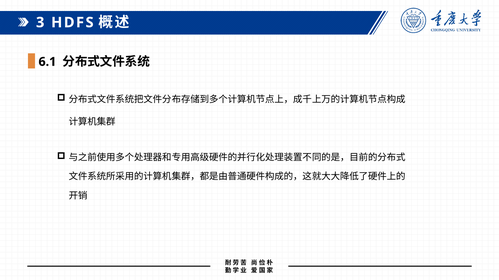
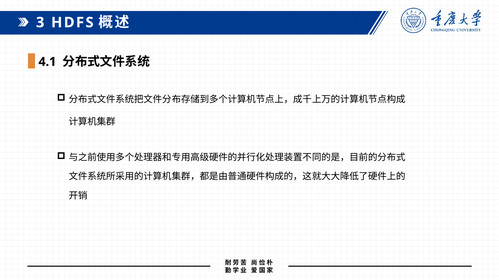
6.1: 6.1 -> 4.1
